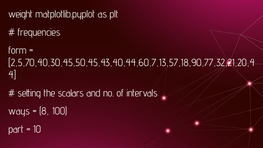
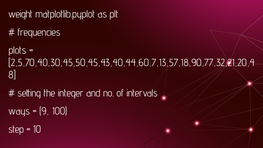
form: form -> plots
4: 4 -> 8
scalars: scalars -> integer
8: 8 -> 9
part: part -> step
